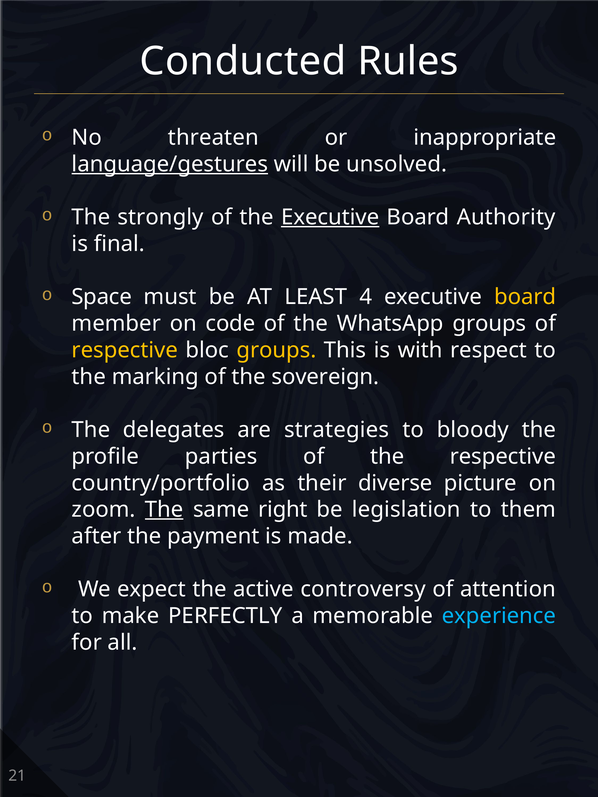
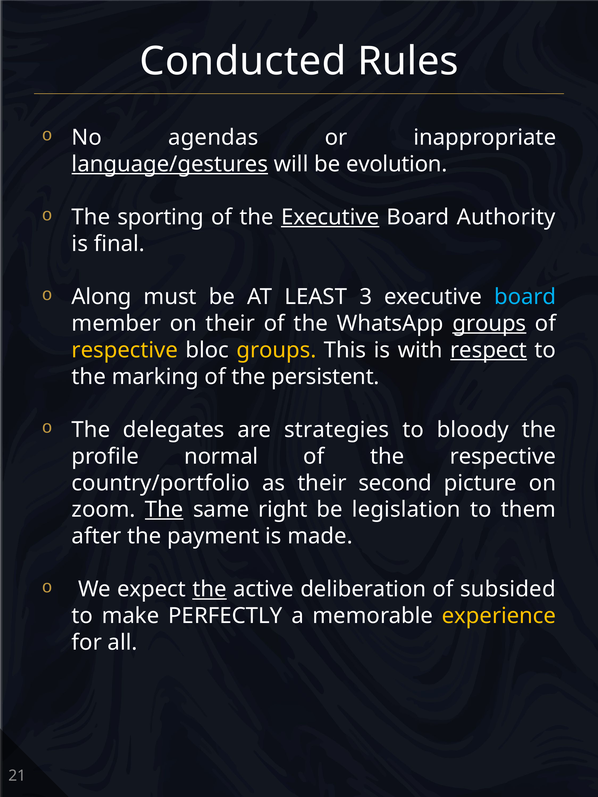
threaten: threaten -> agendas
unsolved: unsolved -> evolution
strongly: strongly -> sporting
Space: Space -> Along
4: 4 -> 3
board at (525, 297) colour: yellow -> light blue
on code: code -> their
groups at (489, 324) underline: none -> present
respect underline: none -> present
sovereign: sovereign -> persistent
parties: parties -> normal
diverse: diverse -> second
the at (210, 590) underline: none -> present
controversy: controversy -> deliberation
attention: attention -> subsided
experience colour: light blue -> yellow
